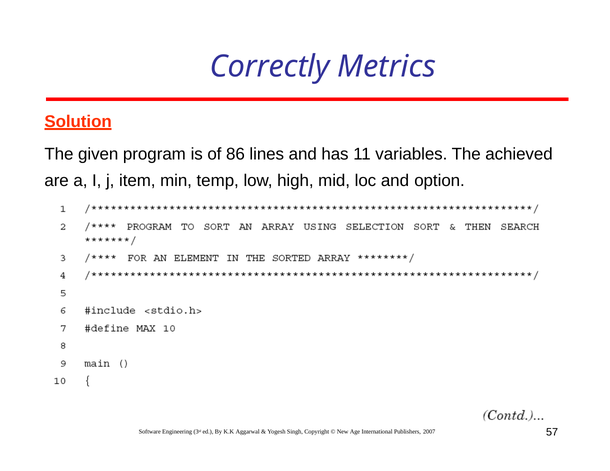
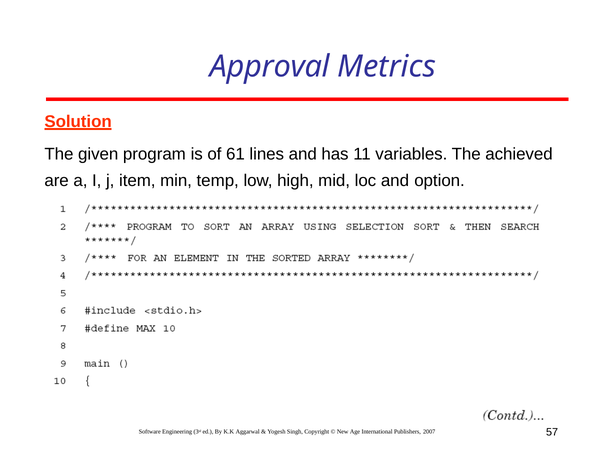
Correctly: Correctly -> Approval
86: 86 -> 61
